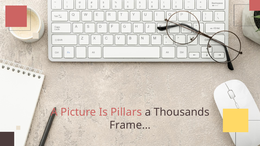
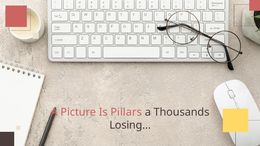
Frame…: Frame… -> Losing…
